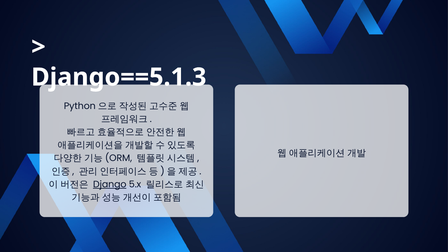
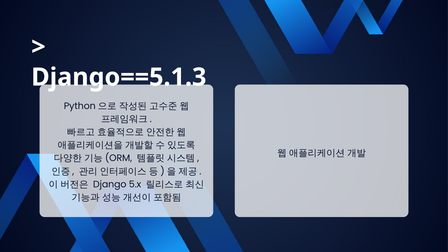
Django underline: present -> none
